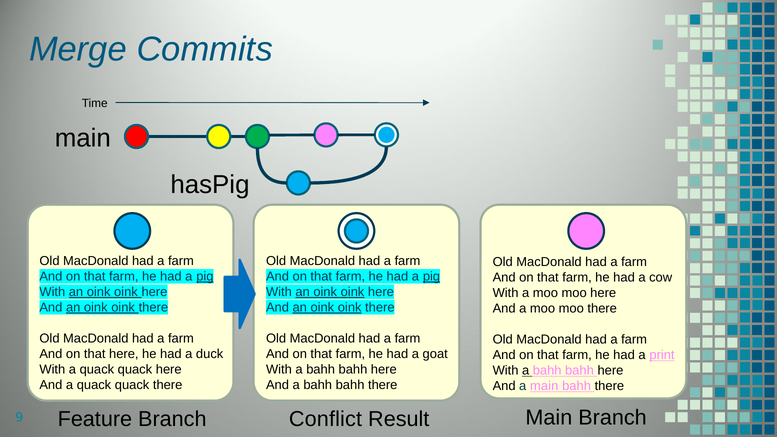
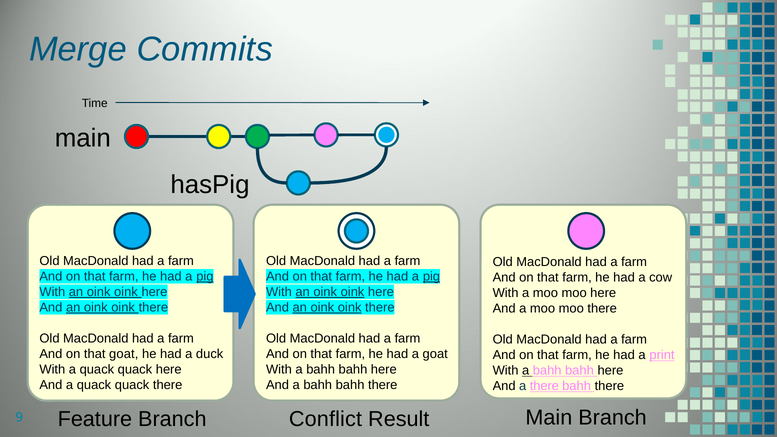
that here: here -> goat
a main: main -> there
